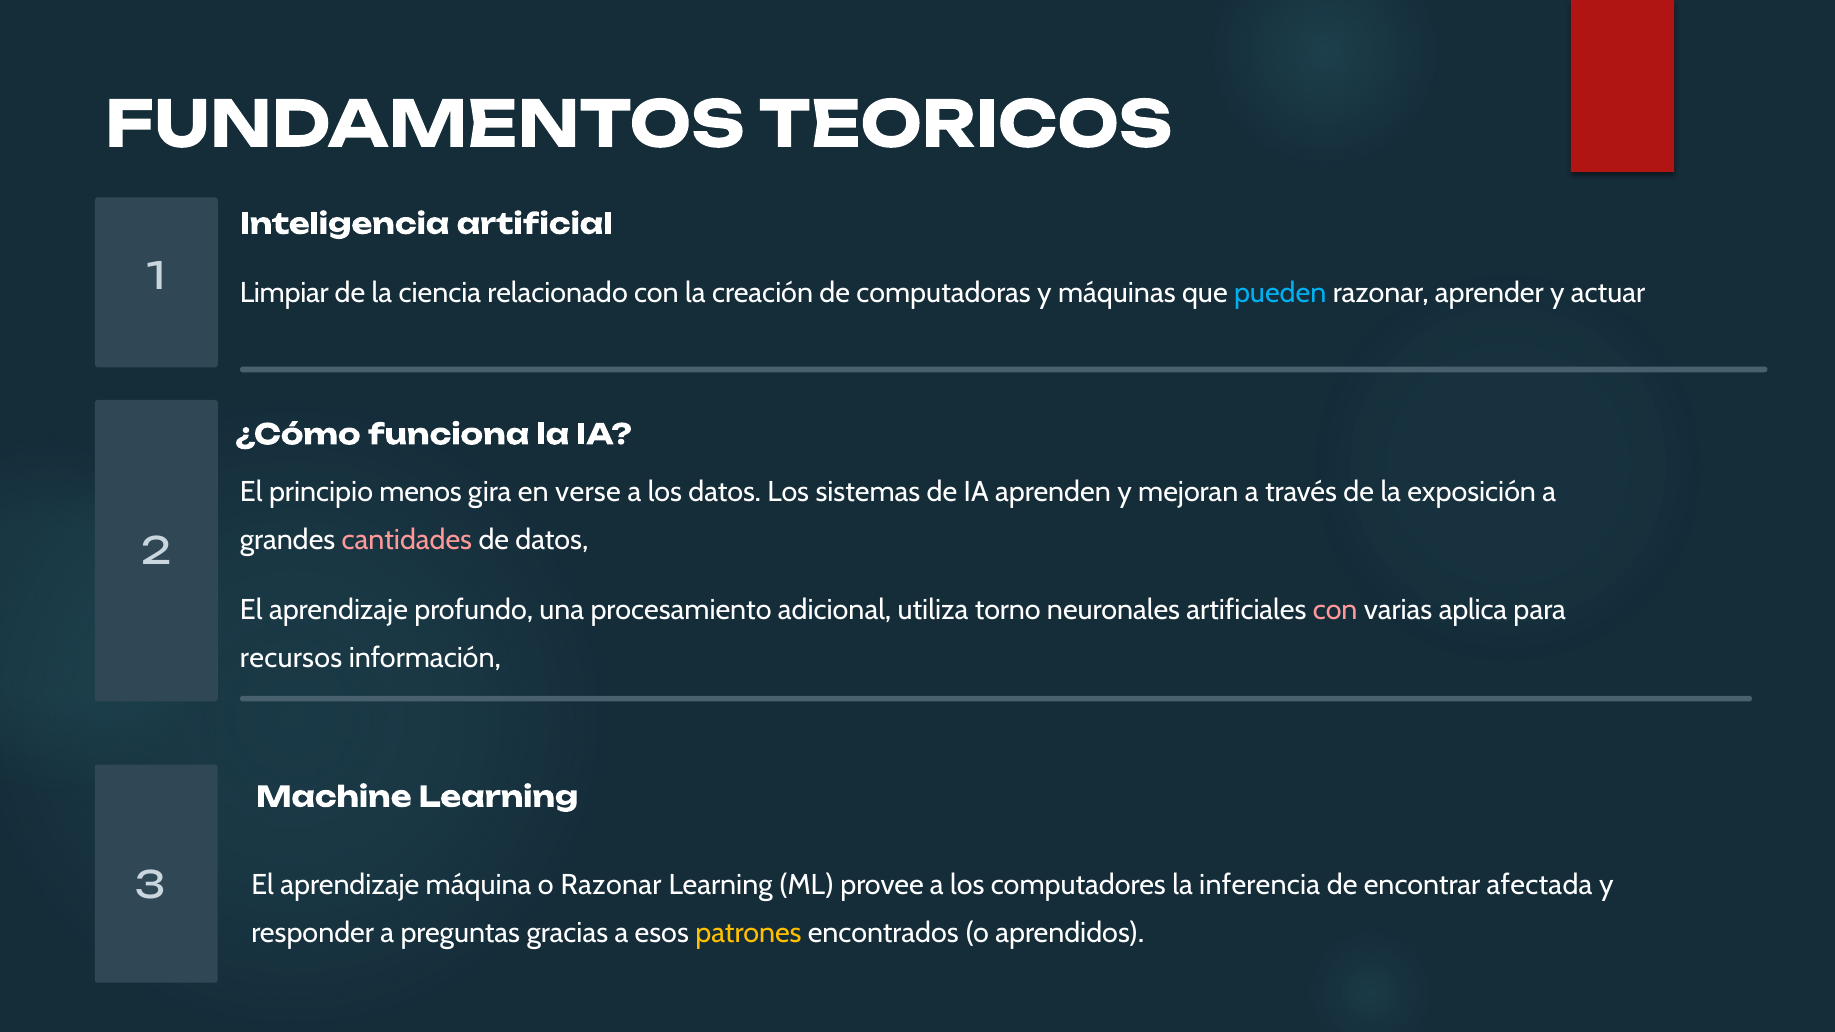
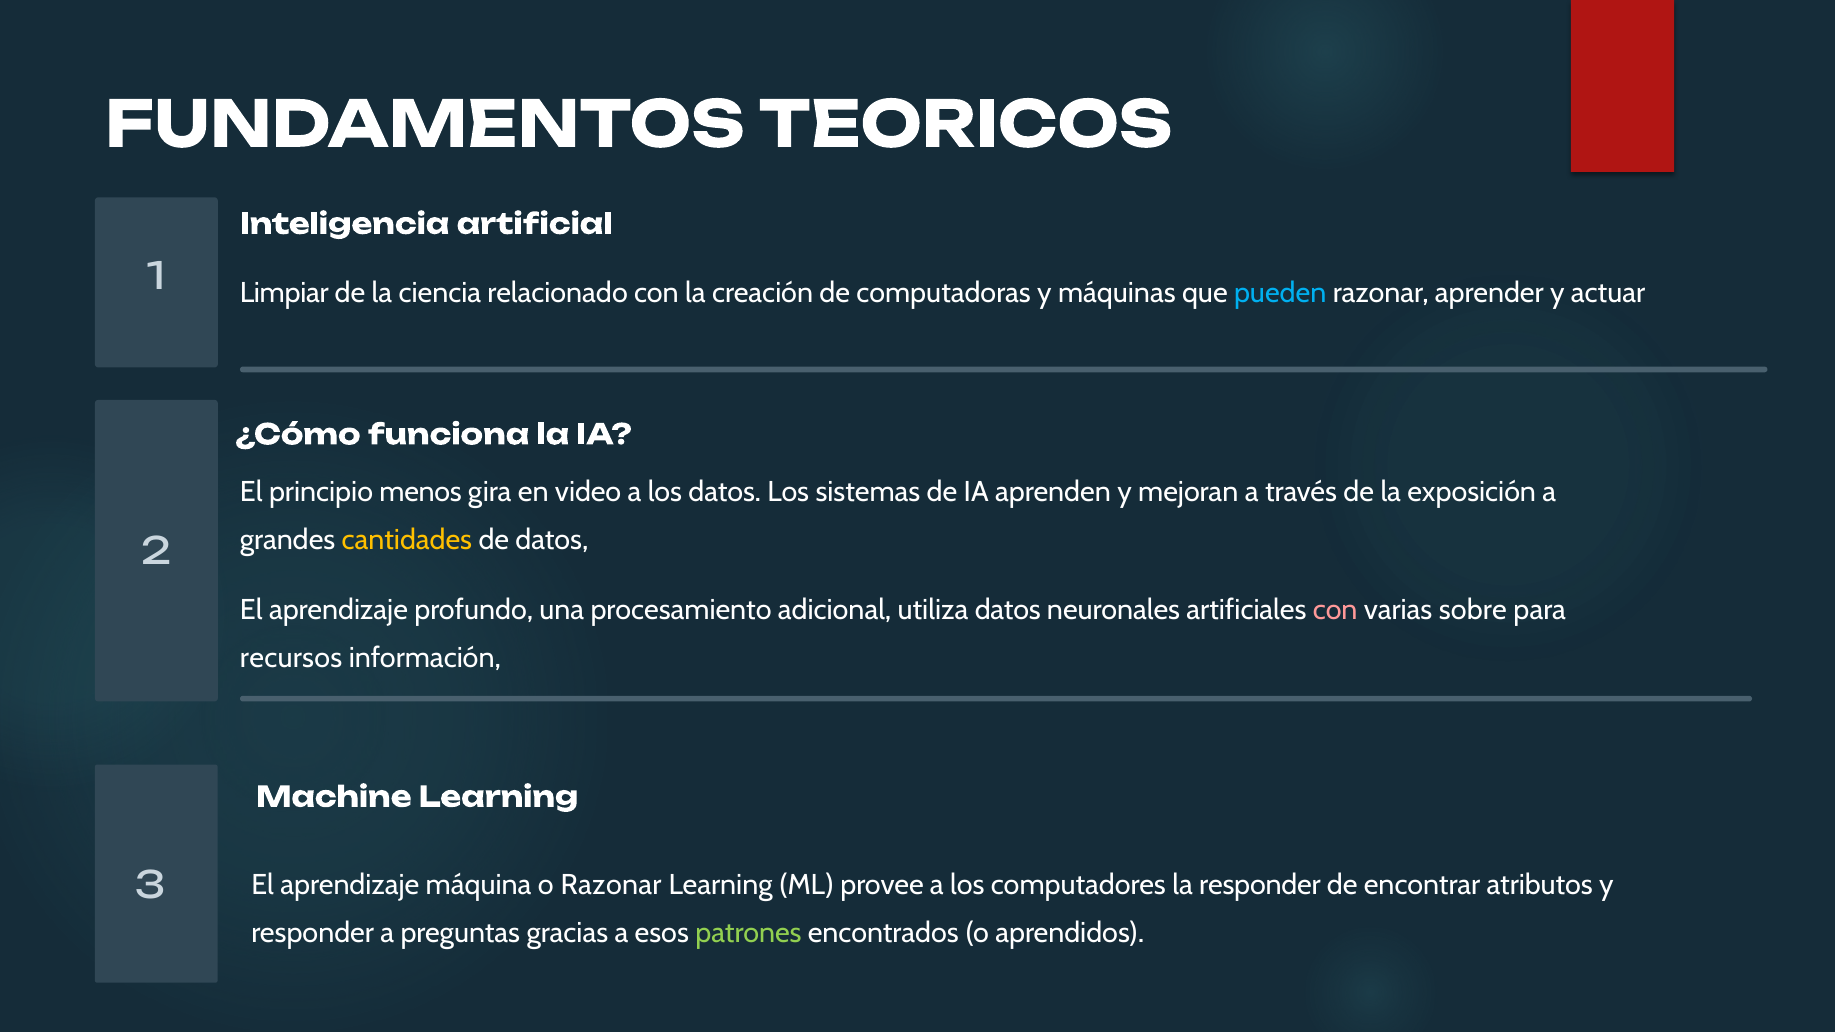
verse: verse -> video
cantidades colour: pink -> yellow
utiliza torno: torno -> datos
aplica: aplica -> sobre
la inferencia: inferencia -> responder
afectada: afectada -> atributos
patrones colour: yellow -> light green
